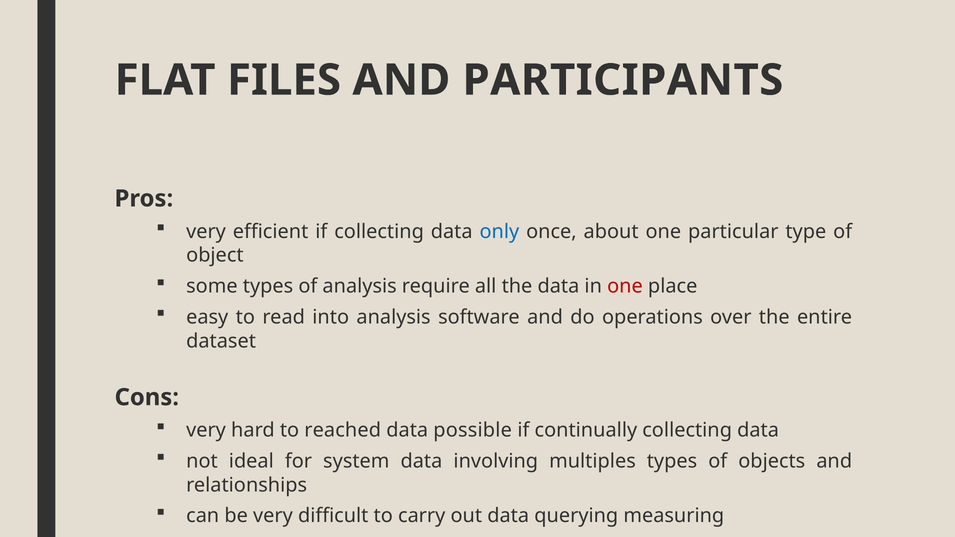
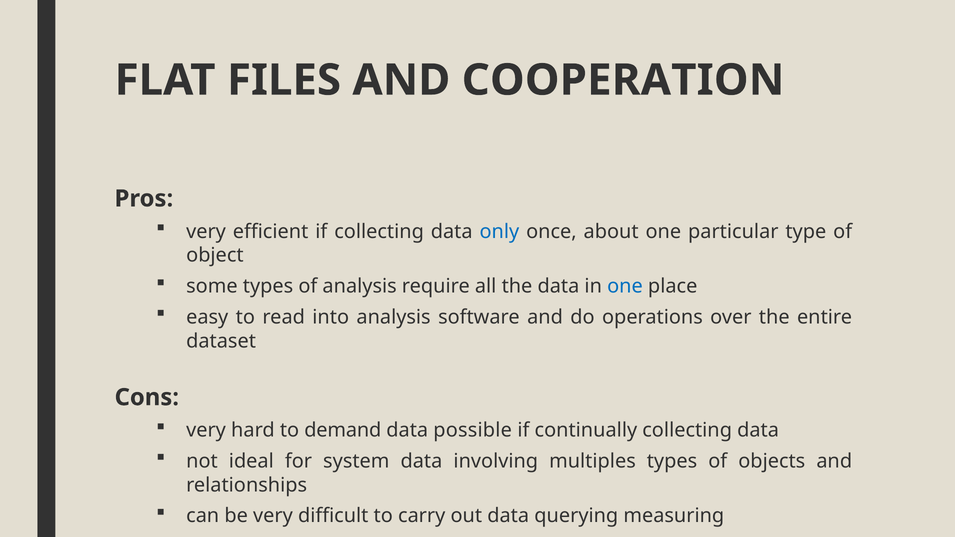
PARTICIPANTS: PARTICIPANTS -> COOPERATION
one at (625, 286) colour: red -> blue
reached: reached -> demand
